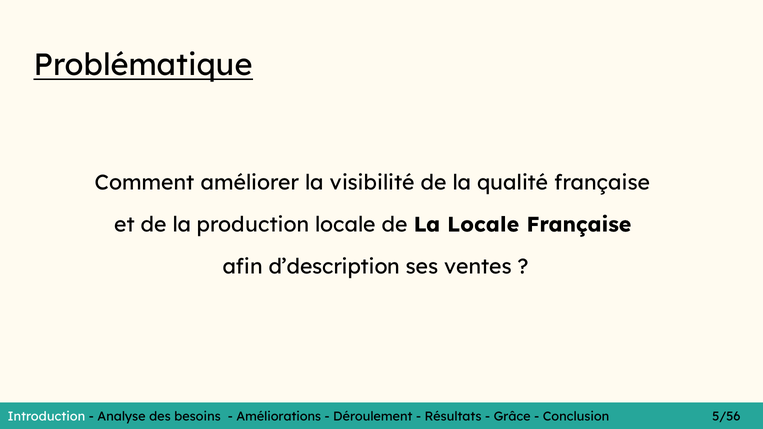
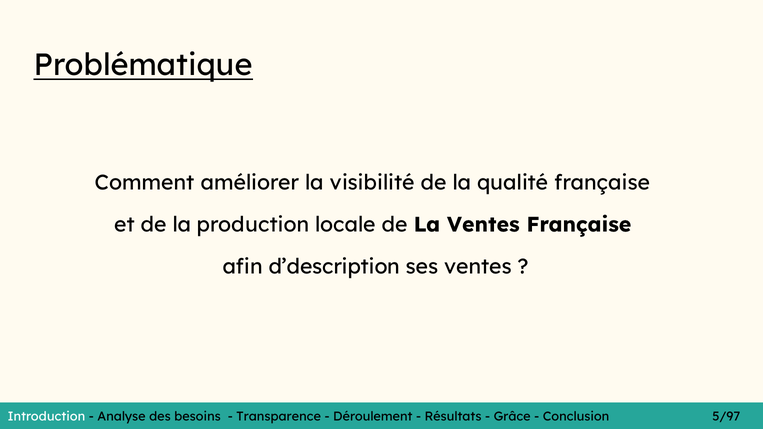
La Locale: Locale -> Ventes
Améliorations: Améliorations -> Transparence
5/56: 5/56 -> 5/97
